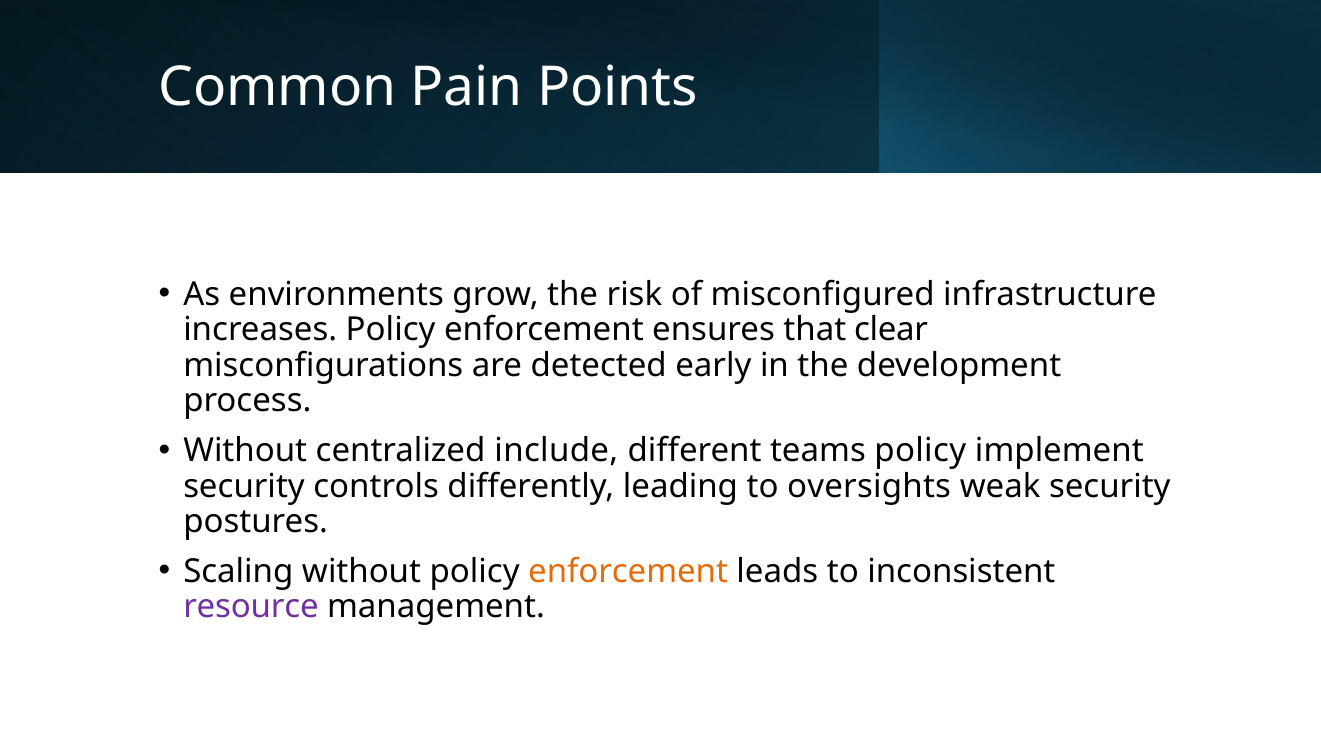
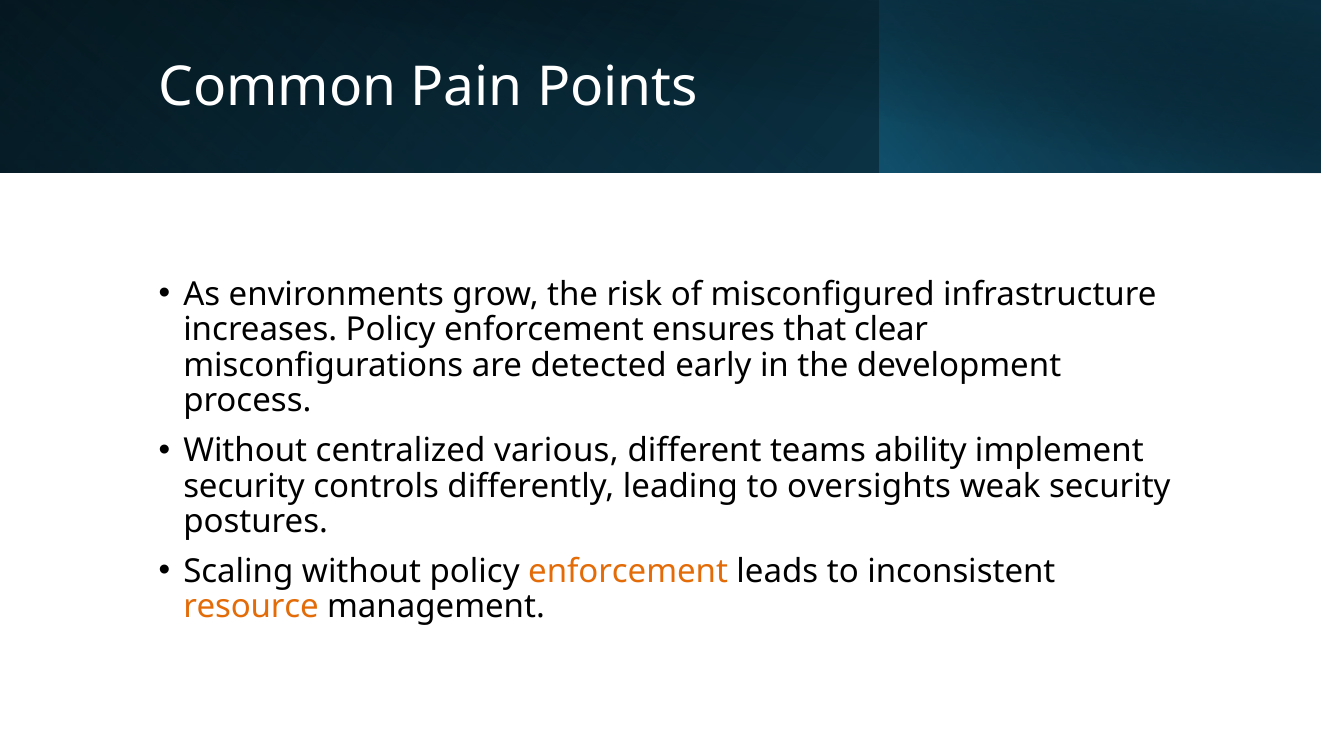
include: include -> various
teams policy: policy -> ability
resource colour: purple -> orange
